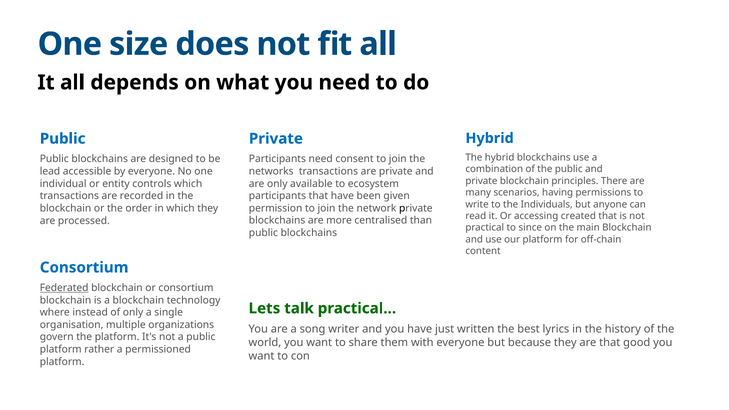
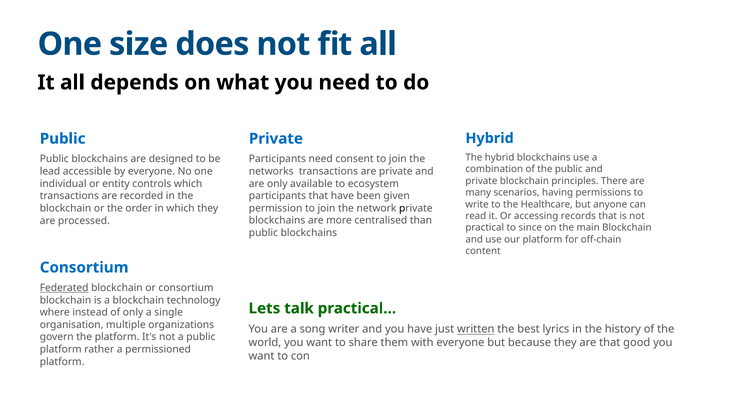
Individuals: Individuals -> Healthcare
created: created -> records
written underline: none -> present
